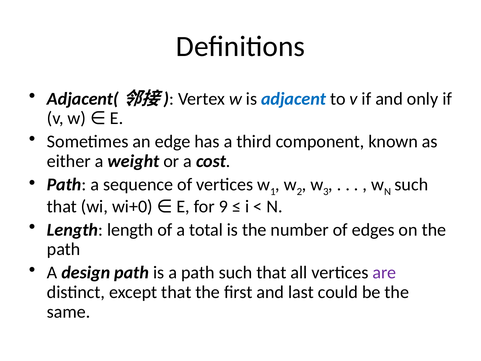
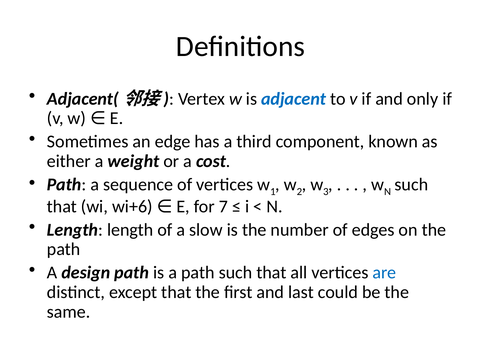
wi+0: wi+0 -> wi+6
9: 9 -> 7
total: total -> slow
are colour: purple -> blue
